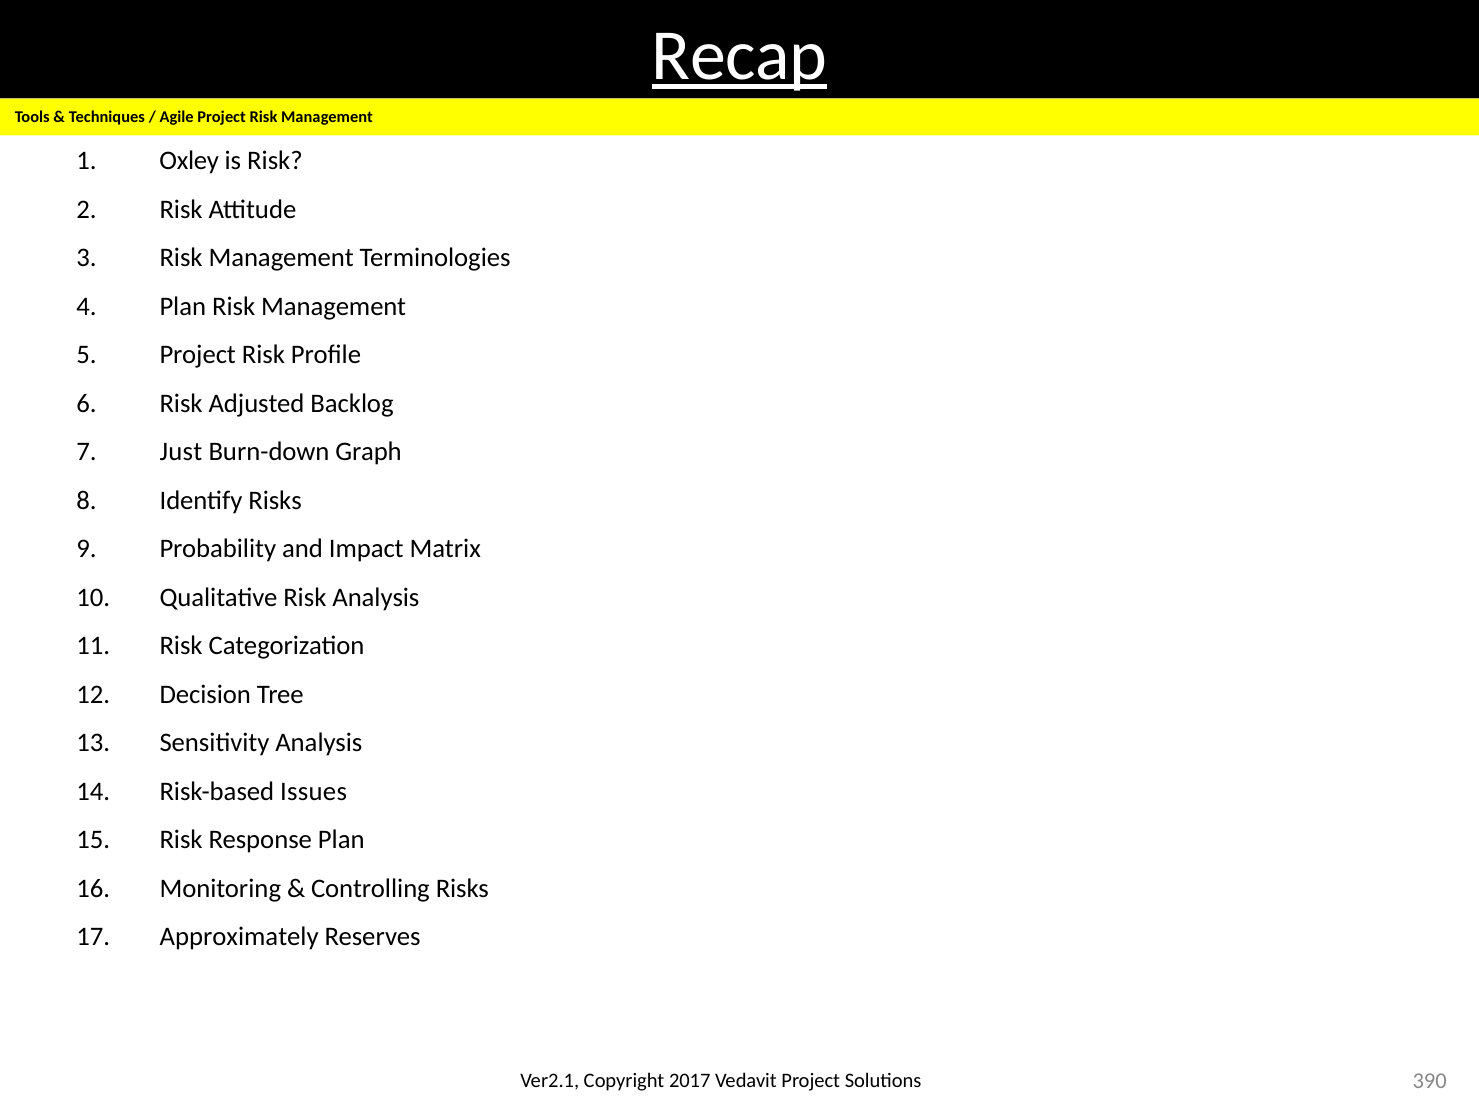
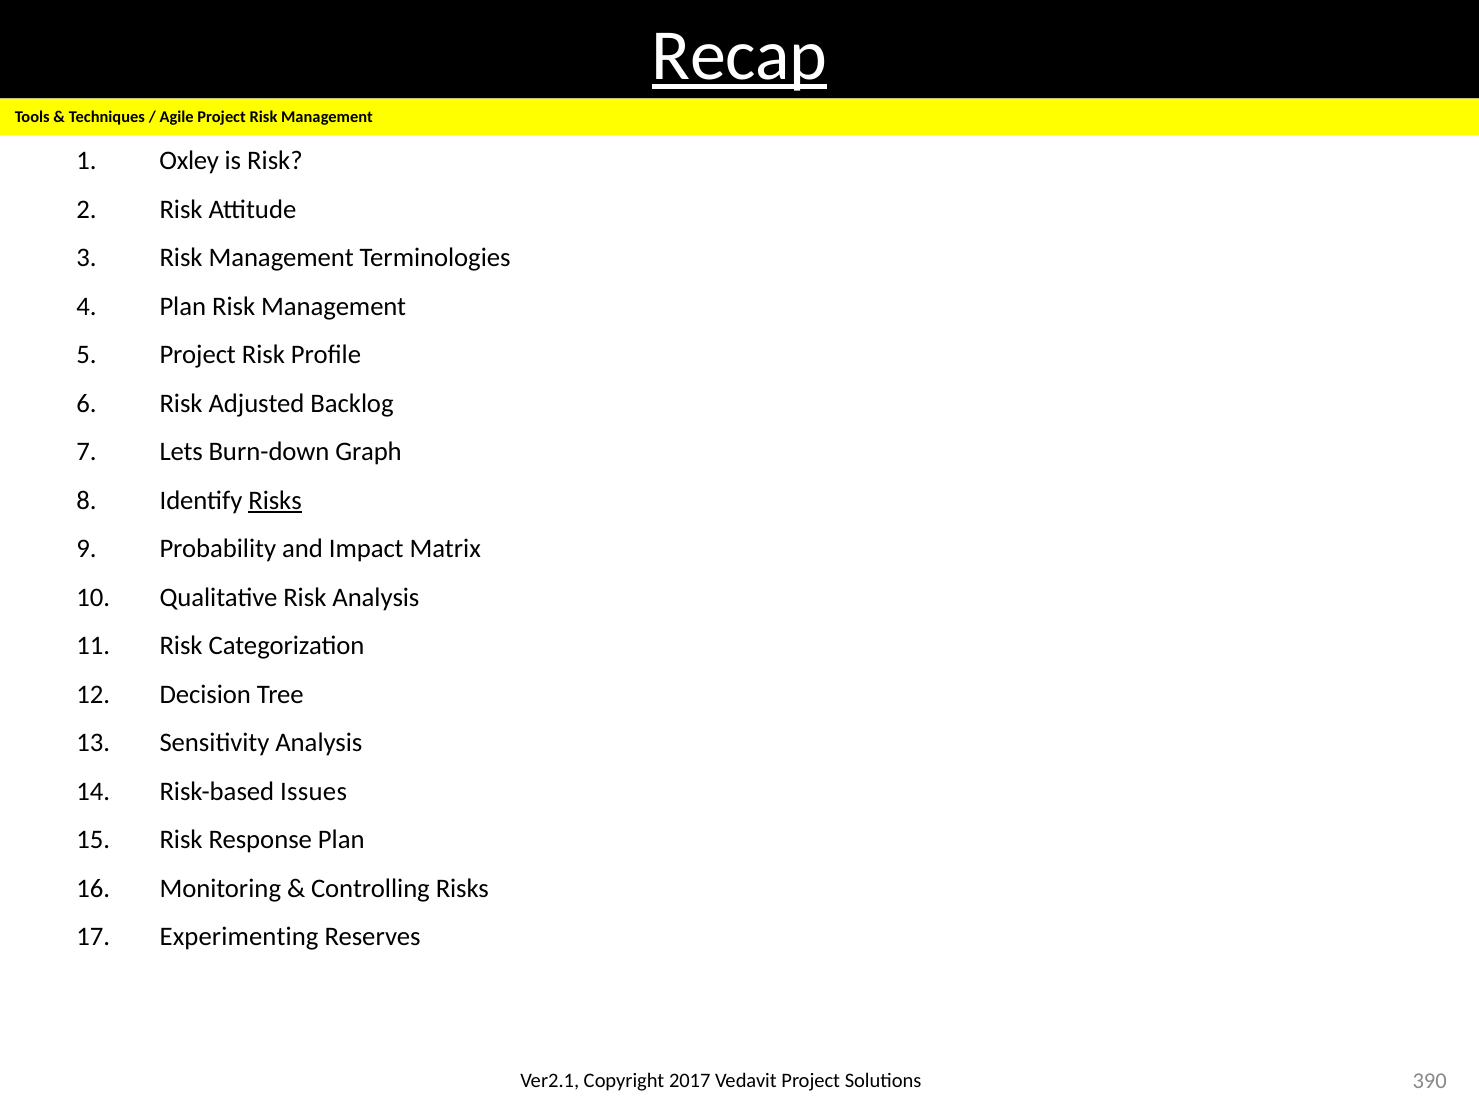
Just: Just -> Lets
Risks at (275, 500) underline: none -> present
Approximately: Approximately -> Experimenting
